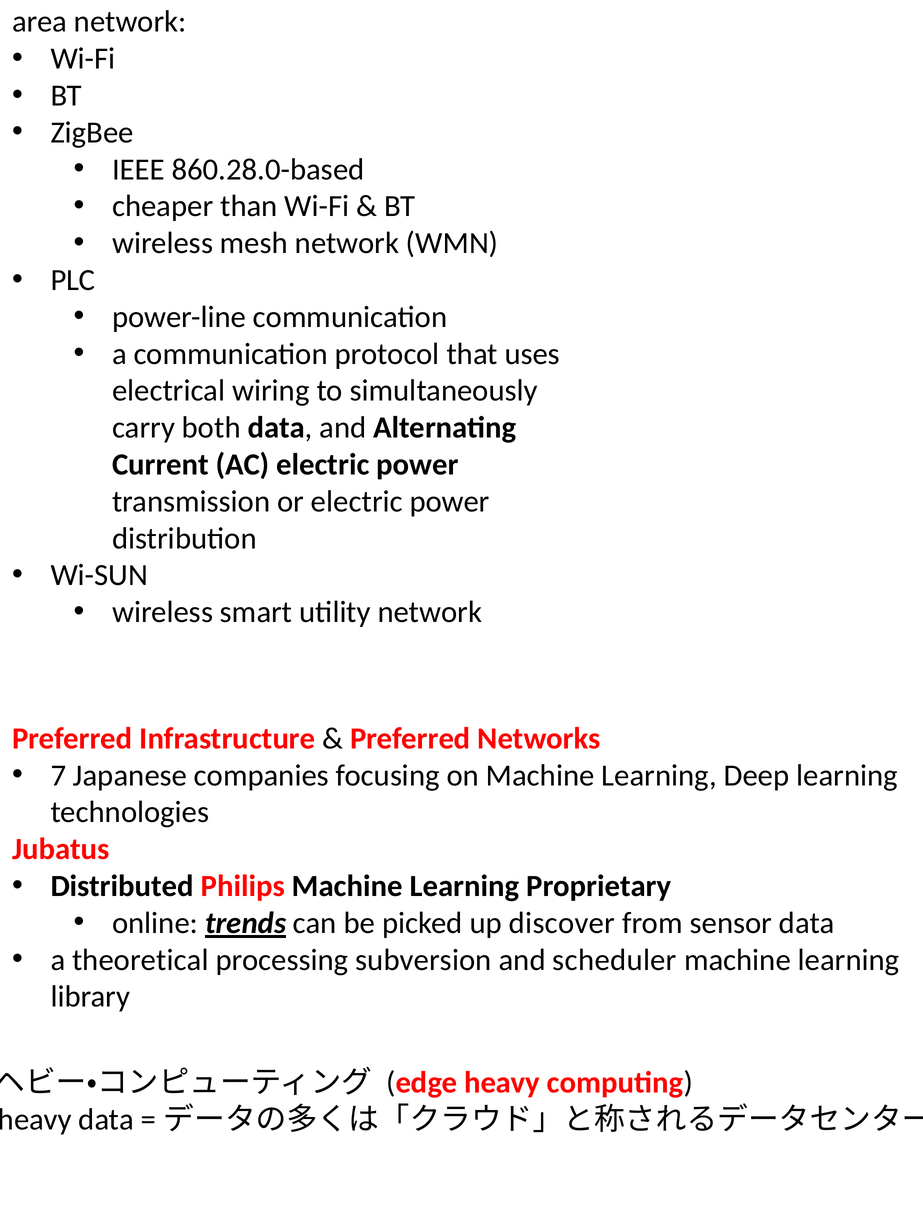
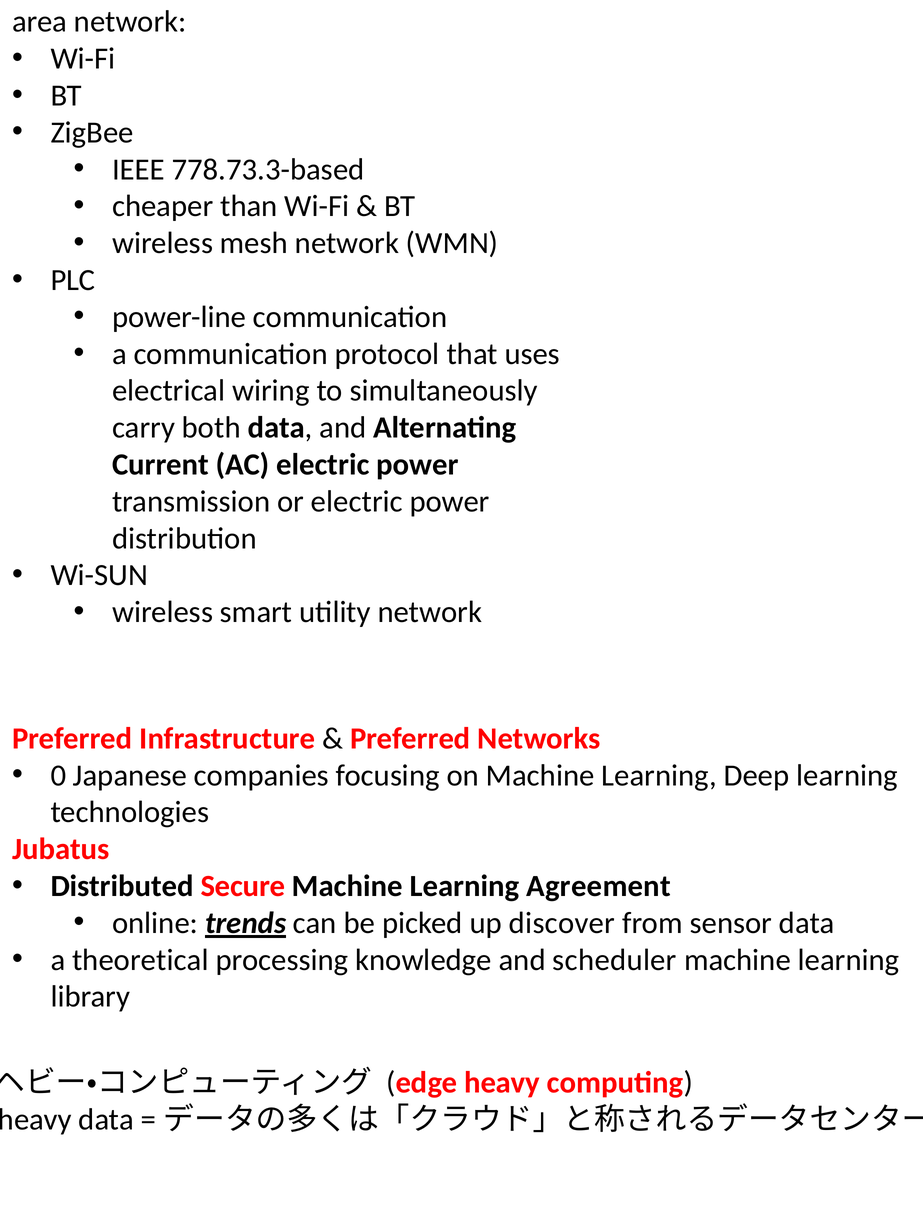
860.28.0-based: 860.28.0-based -> 778.73.3-based
7: 7 -> 0
Philips: Philips -> Secure
Proprietary: Proprietary -> Agreement
subversion: subversion -> knowledge
